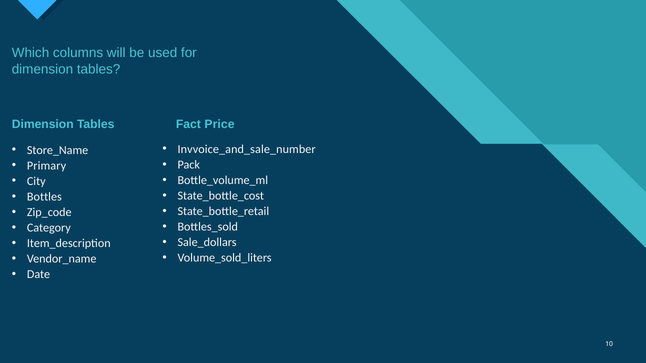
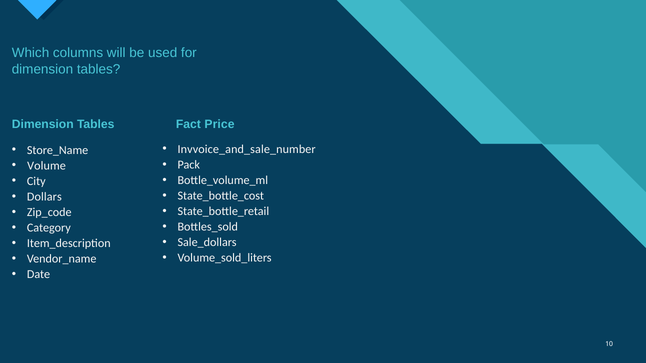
Primary: Primary -> Volume
Bottles: Bottles -> Dollars
